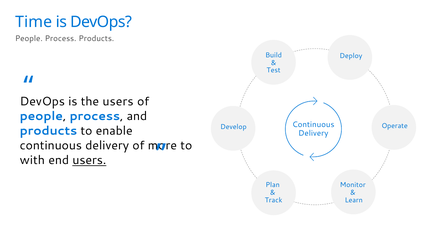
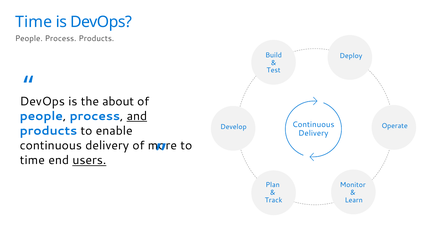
the users: users -> about
and underline: none -> present
with at (32, 160): with -> time
